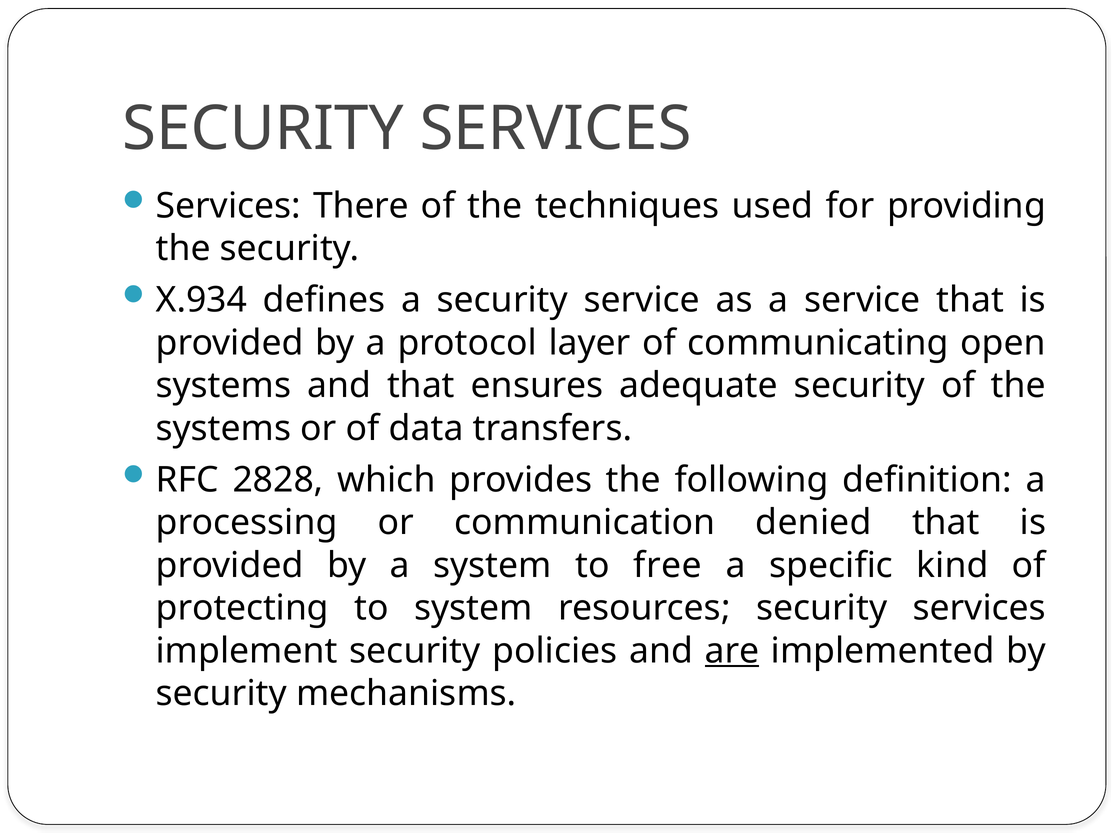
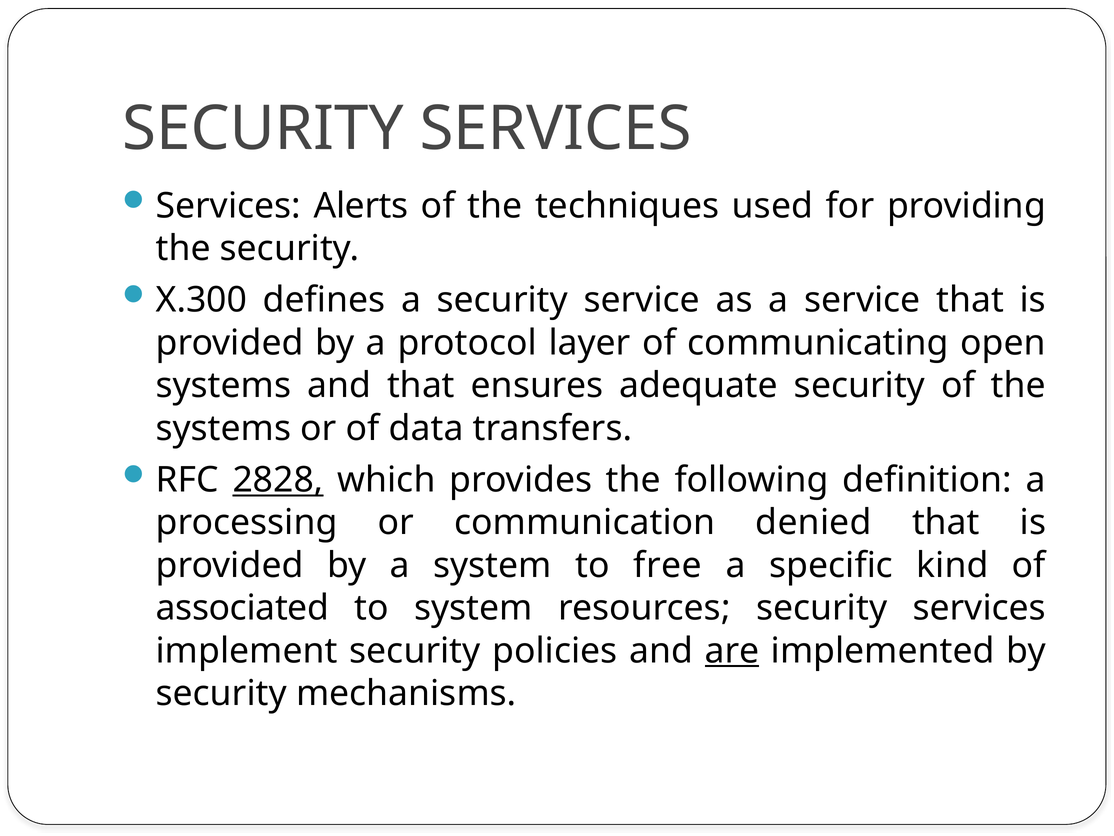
There: There -> Alerts
X.934: X.934 -> X.300
2828 underline: none -> present
protecting: protecting -> associated
